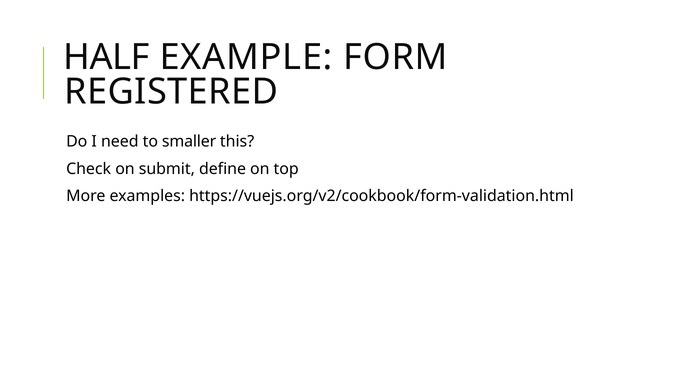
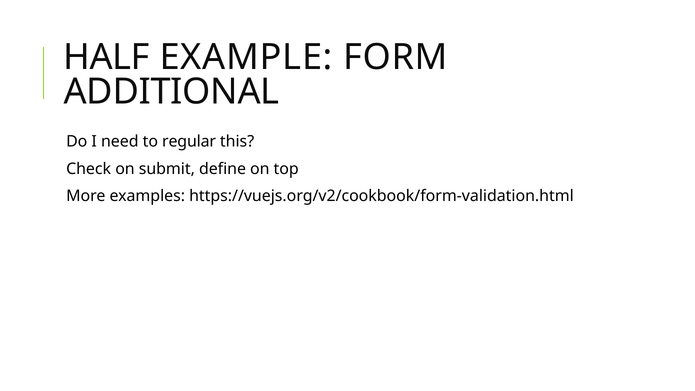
REGISTERED: REGISTERED -> ADDITIONAL
smaller: smaller -> regular
